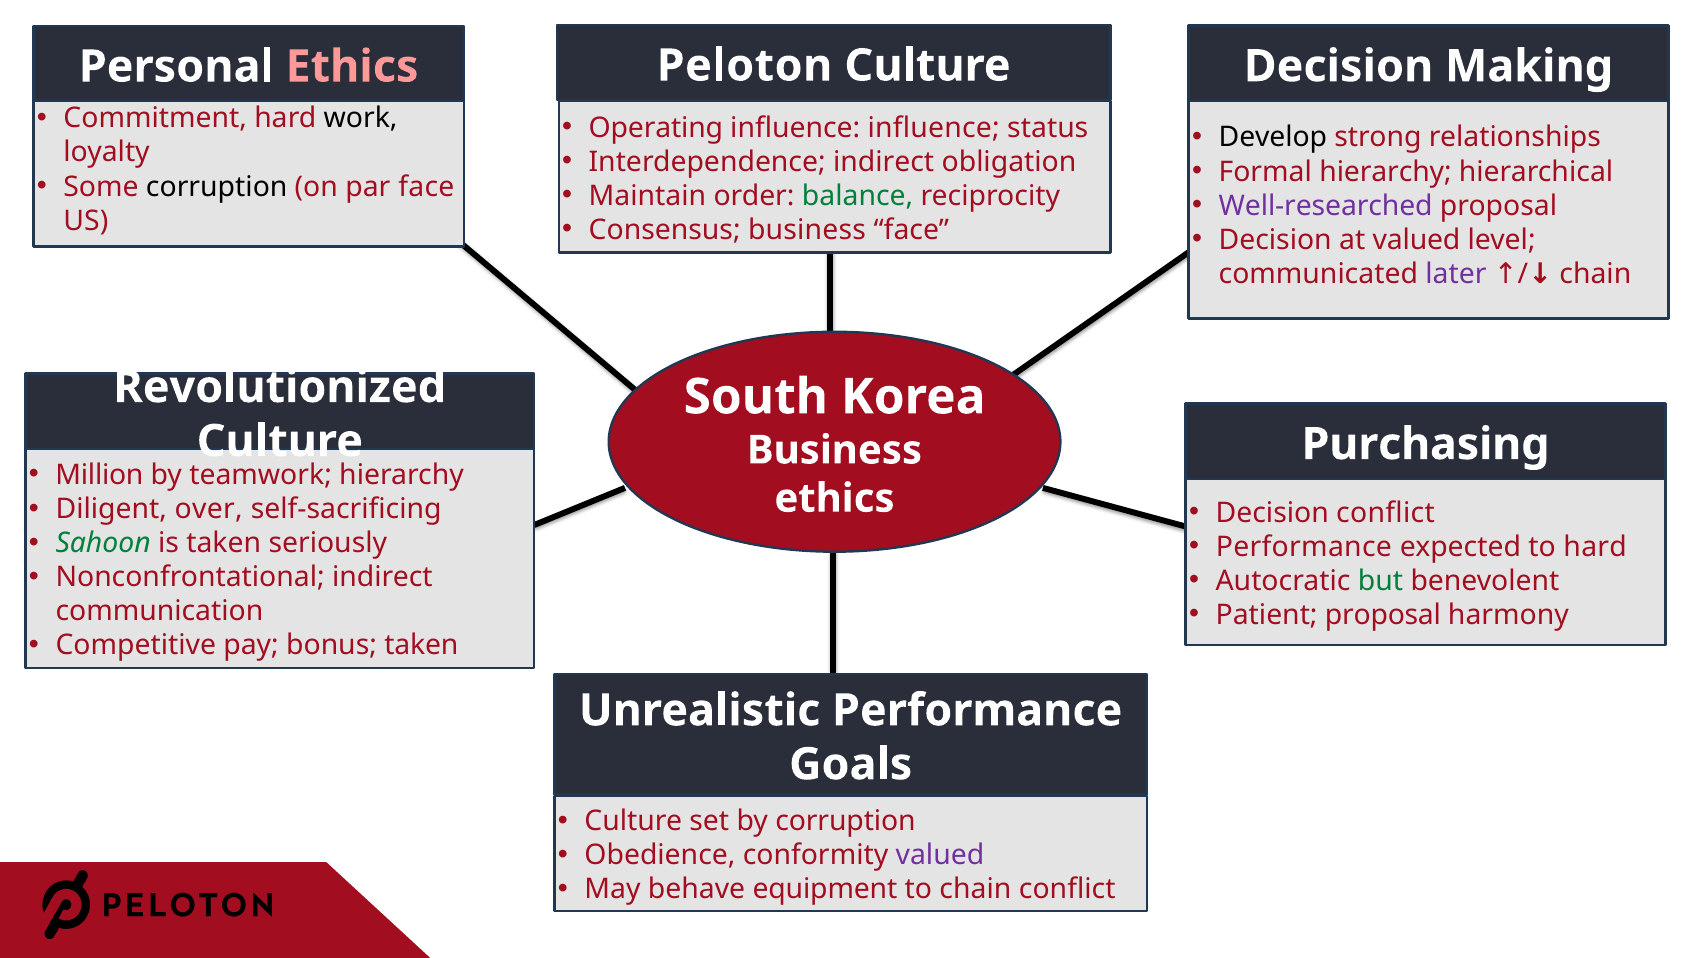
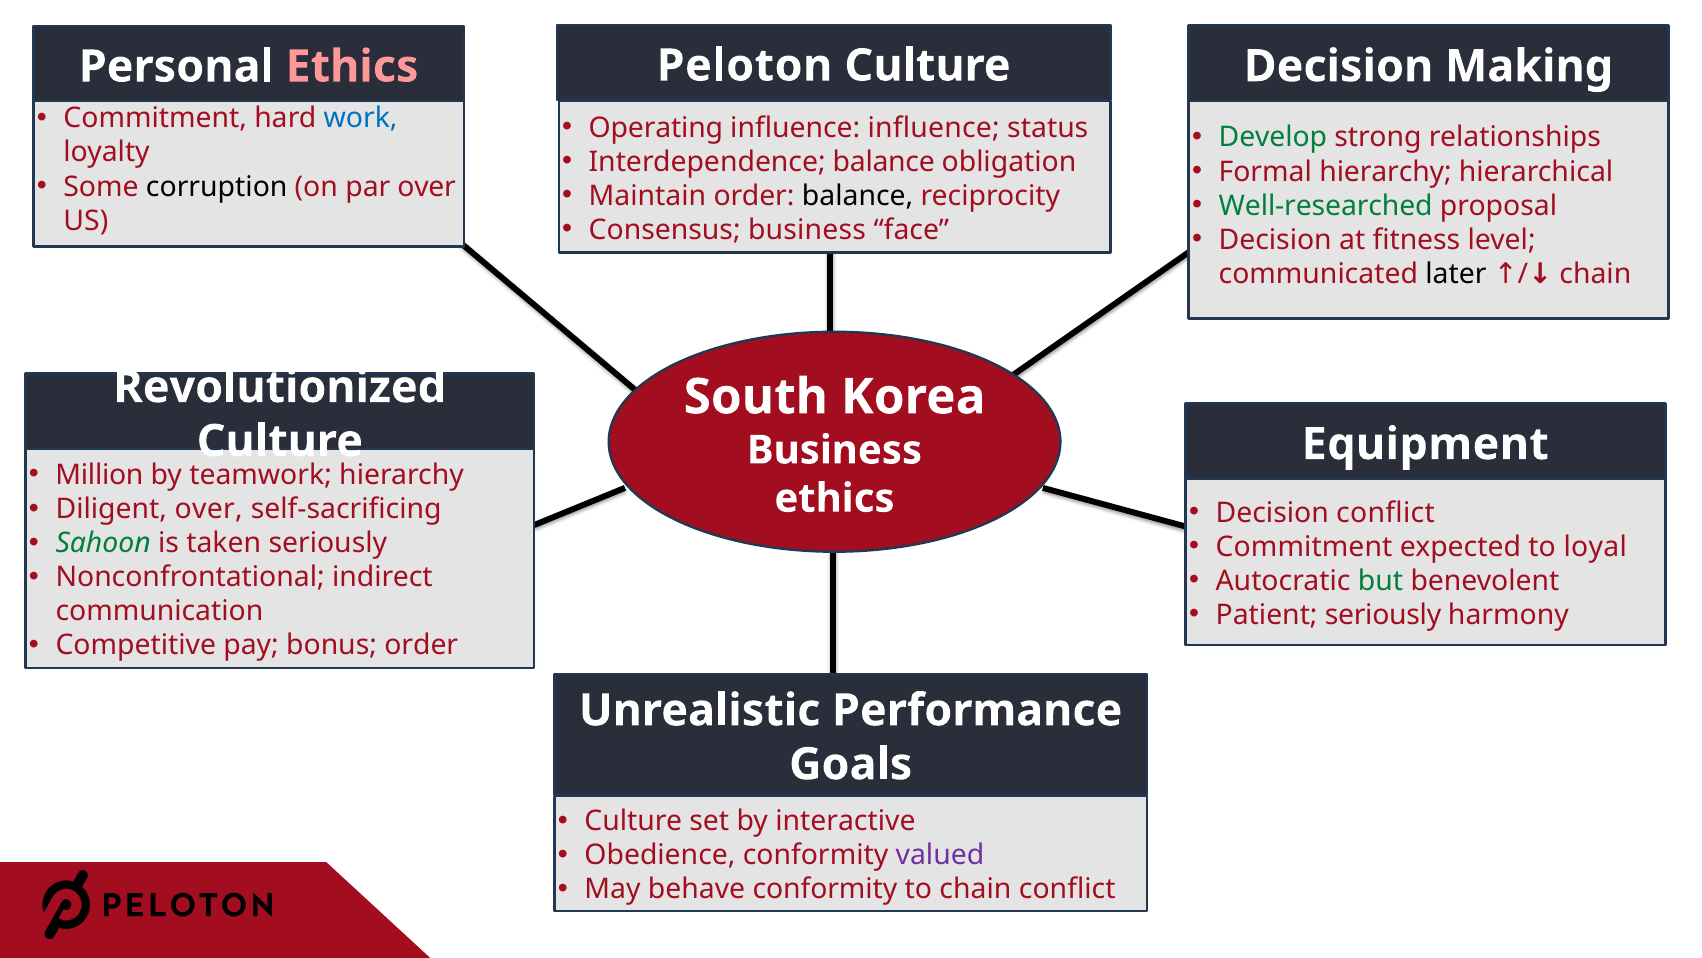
work colour: black -> blue
Develop colour: black -> green
Interdependence indirect: indirect -> balance
par face: face -> over
balance at (858, 196) colour: green -> black
Well-researched colour: purple -> green
at valued: valued -> fitness
later colour: purple -> black
Purchasing: Purchasing -> Equipment
Performance at (1304, 547): Performance -> Commitment
to hard: hard -> loyal
Patient proposal: proposal -> seriously
bonus taken: taken -> order
by corruption: corruption -> interactive
behave equipment: equipment -> conformity
